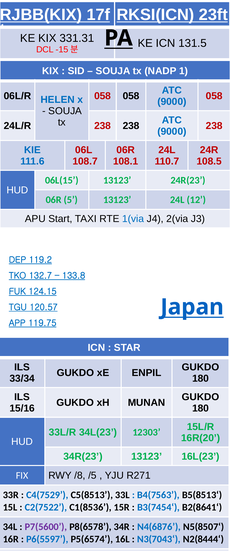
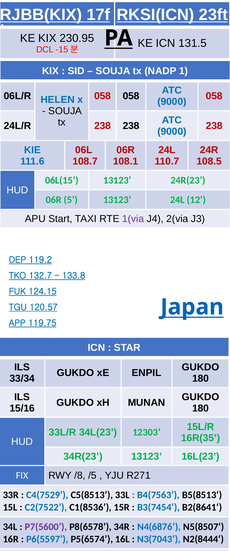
331.31: 331.31 -> 230.95
1(via colour: blue -> purple
16R(20: 16R(20 -> 16R(35
